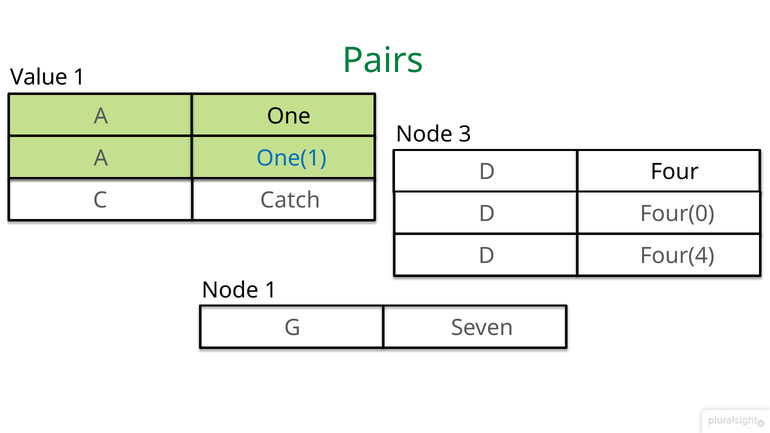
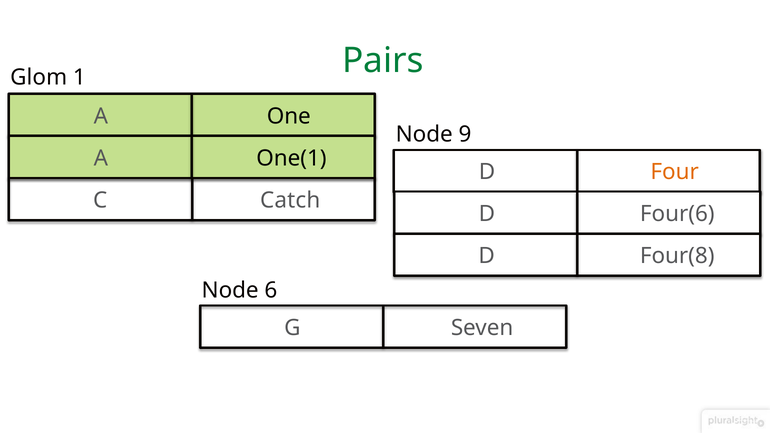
Value: Value -> Glom
3: 3 -> 9
One(1 colour: blue -> black
Four colour: black -> orange
Four(0: Four(0 -> Four(6
Four(4: Four(4 -> Four(8
Node 1: 1 -> 6
